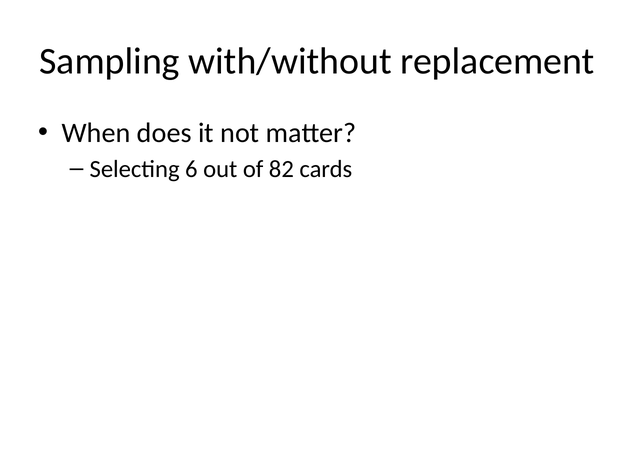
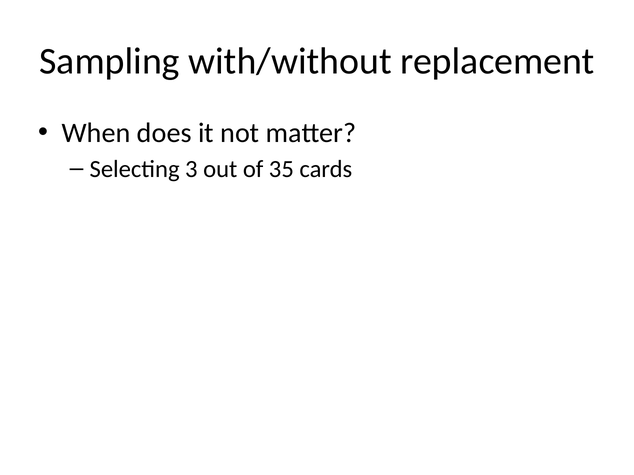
6: 6 -> 3
82: 82 -> 35
